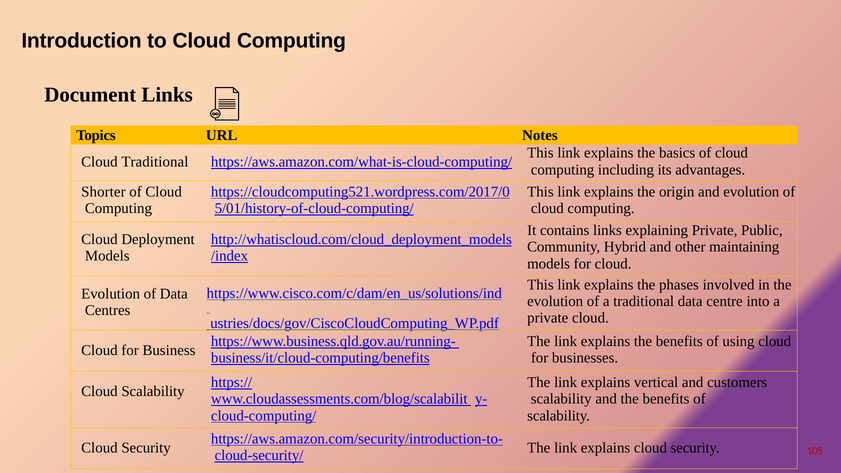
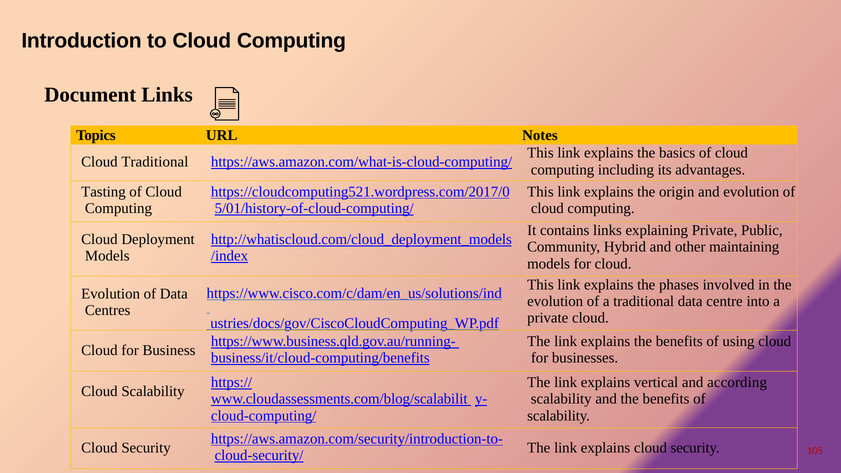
Shorter: Shorter -> Tasting
customers: customers -> according
